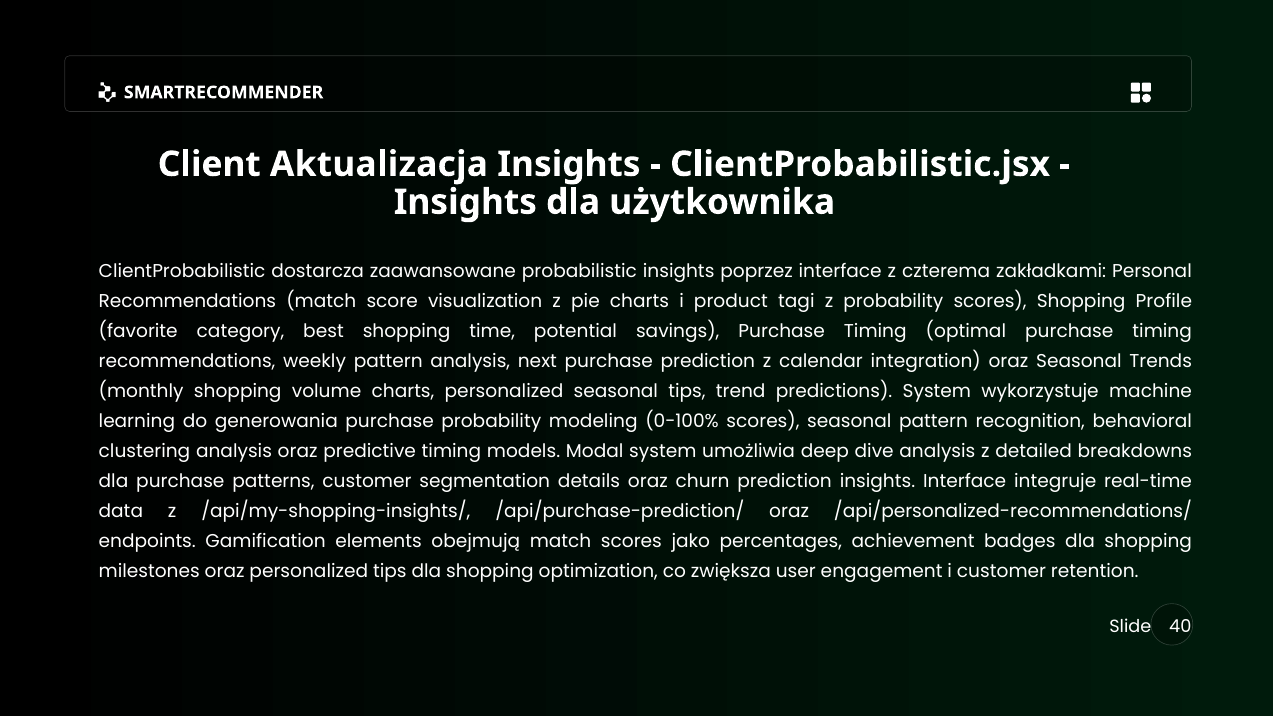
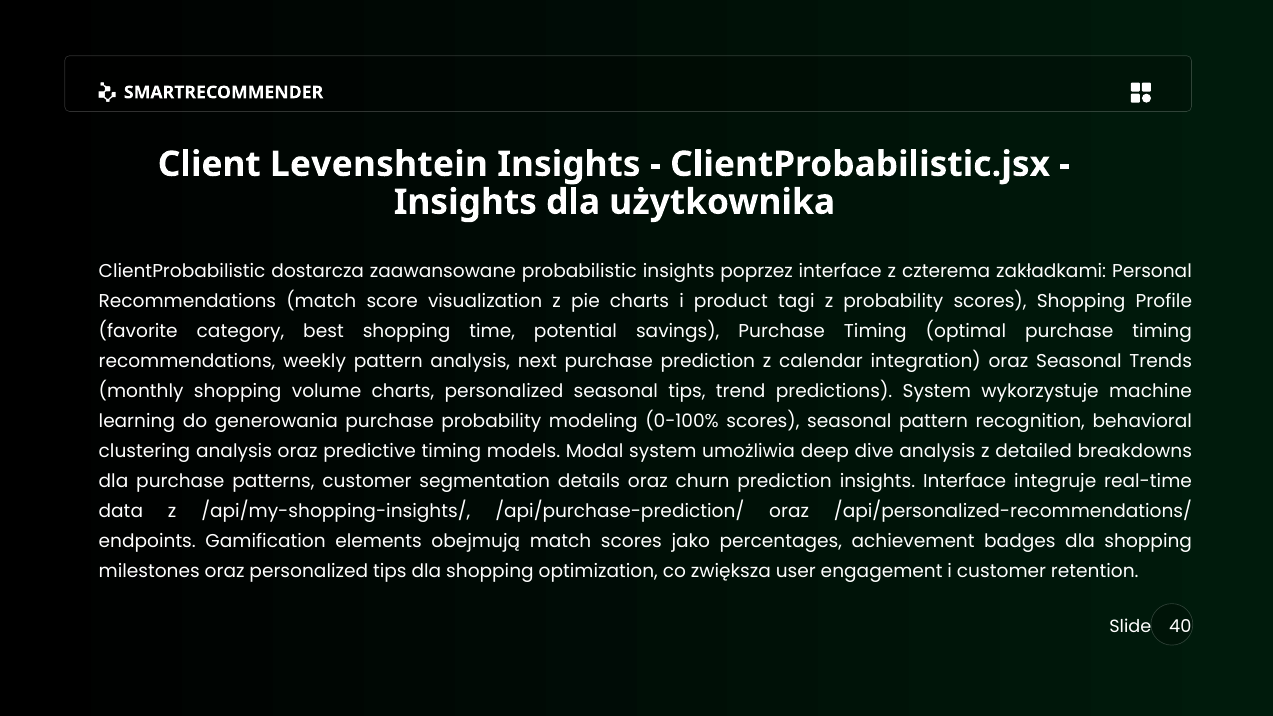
Aktualizacja: Aktualizacja -> Levenshtein
